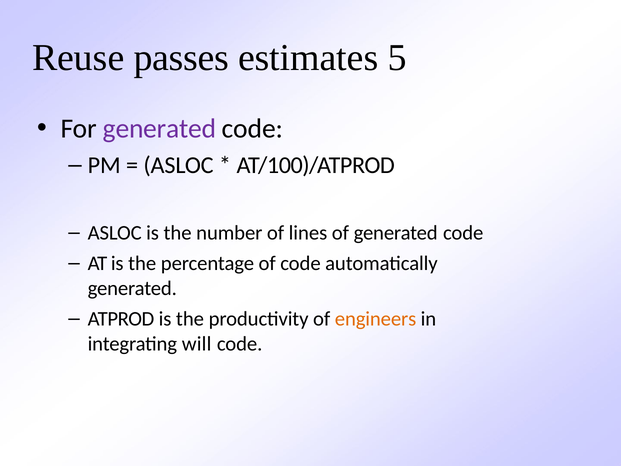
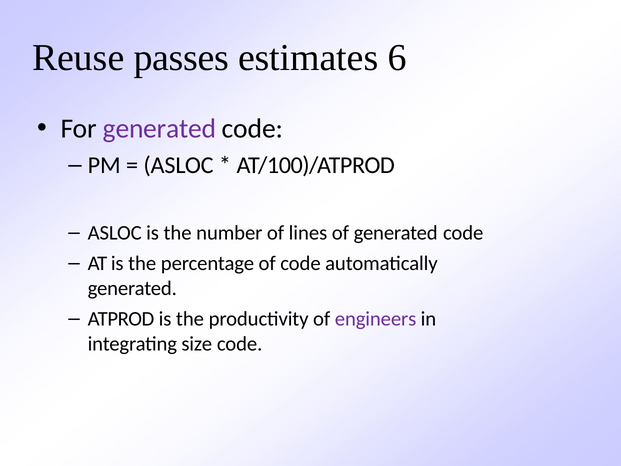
5: 5 -> 6
engineers colour: orange -> purple
will: will -> size
